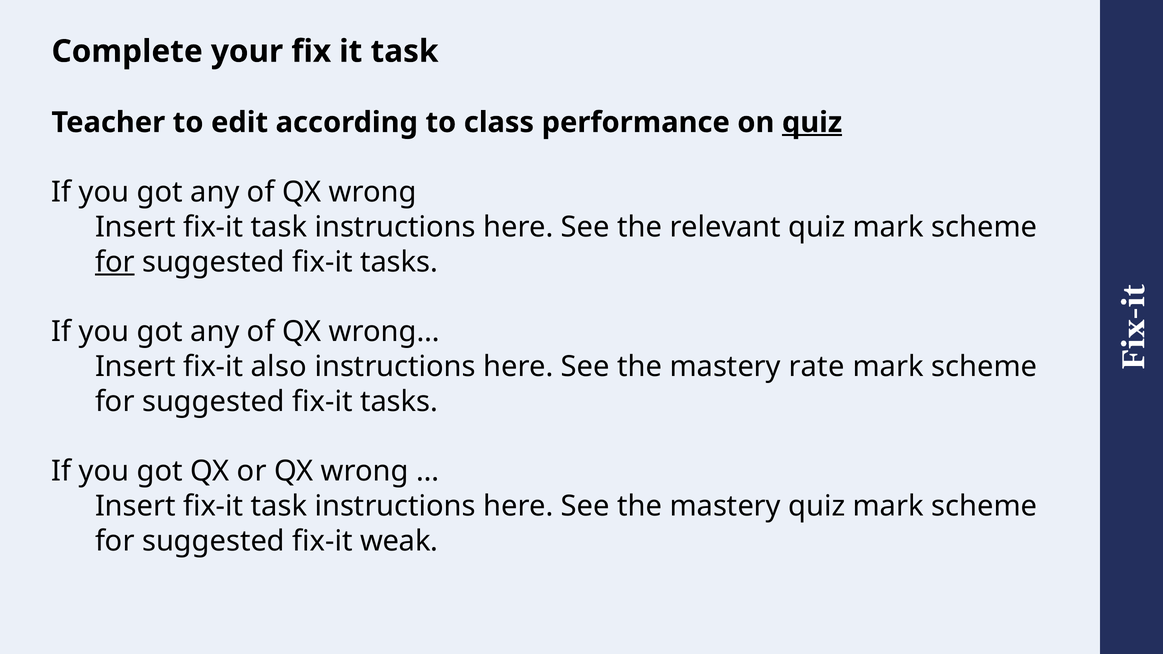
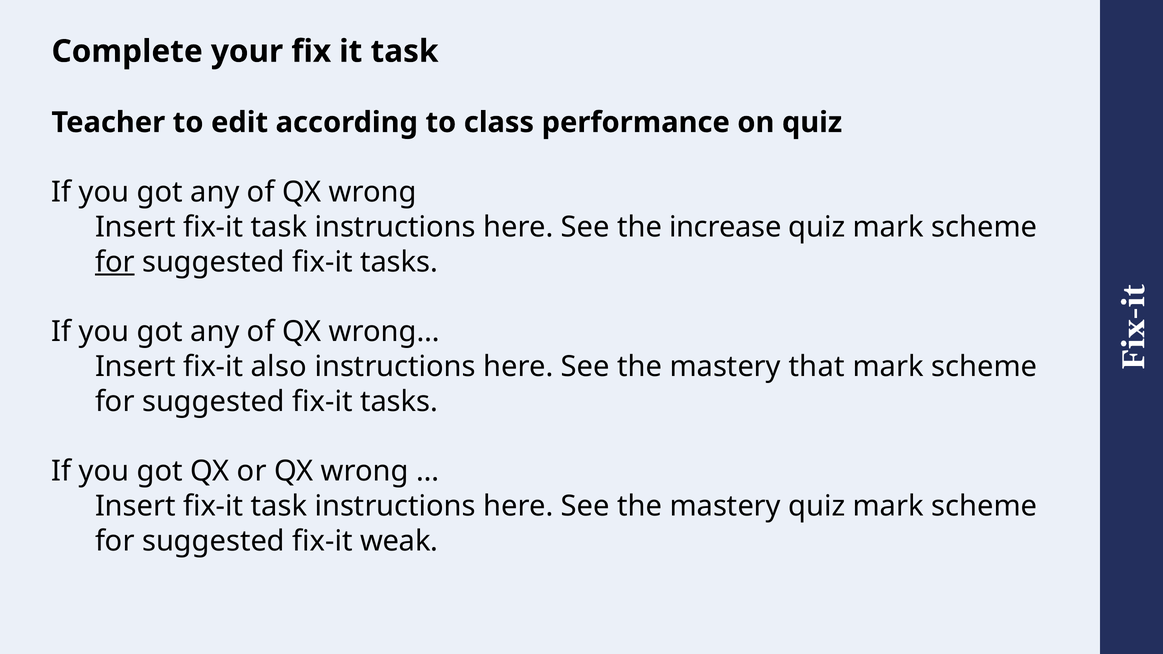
quiz at (812, 122) underline: present -> none
relevant: relevant -> increase
rate: rate -> that
